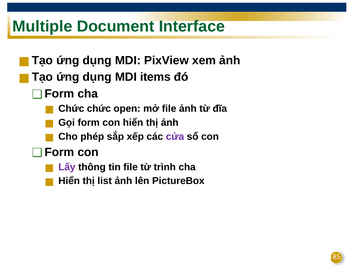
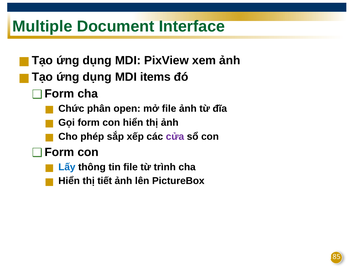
Chức chức: chức -> phân
Lấy colour: purple -> blue
list: list -> tiết
